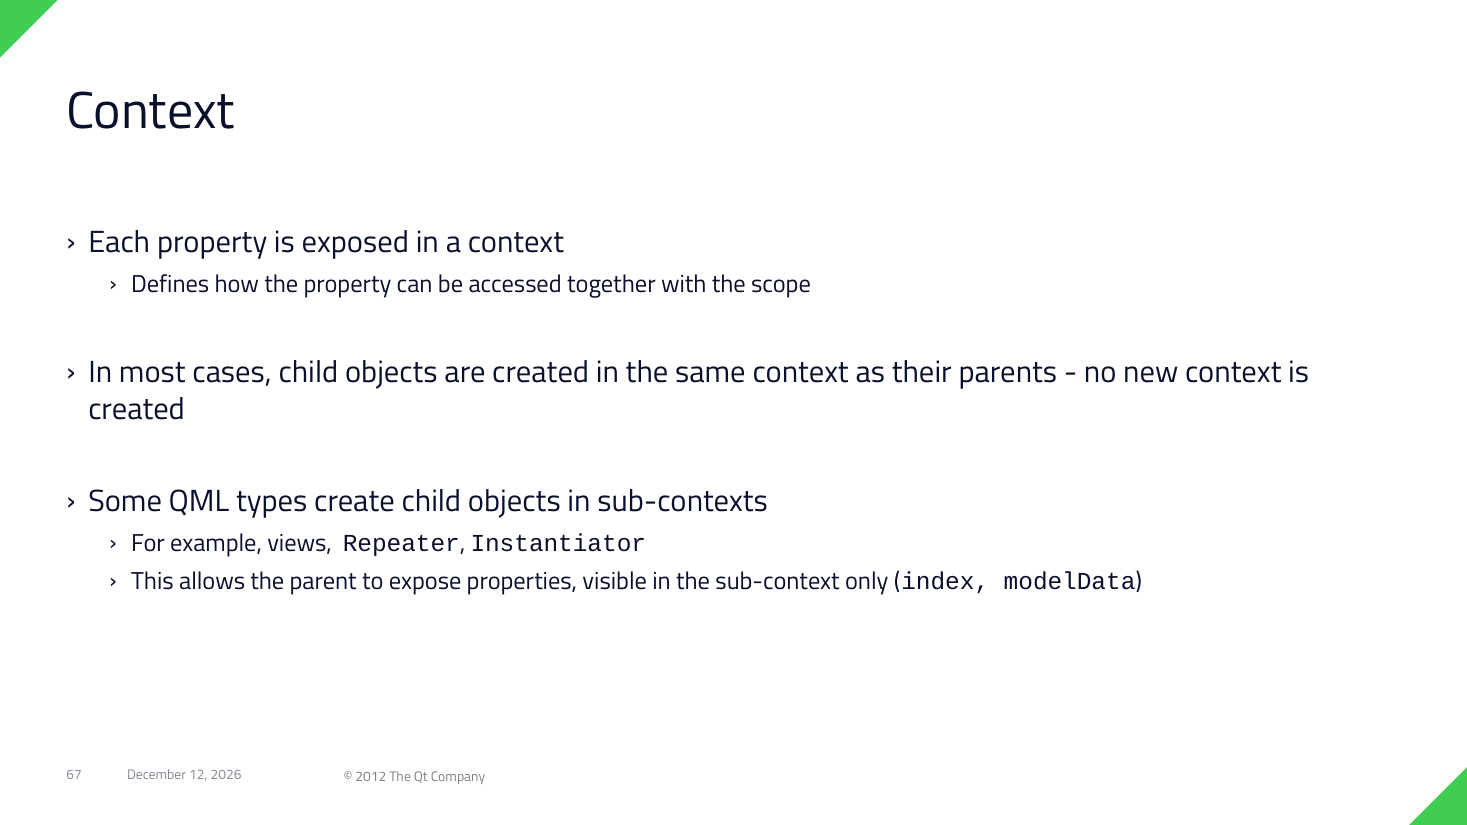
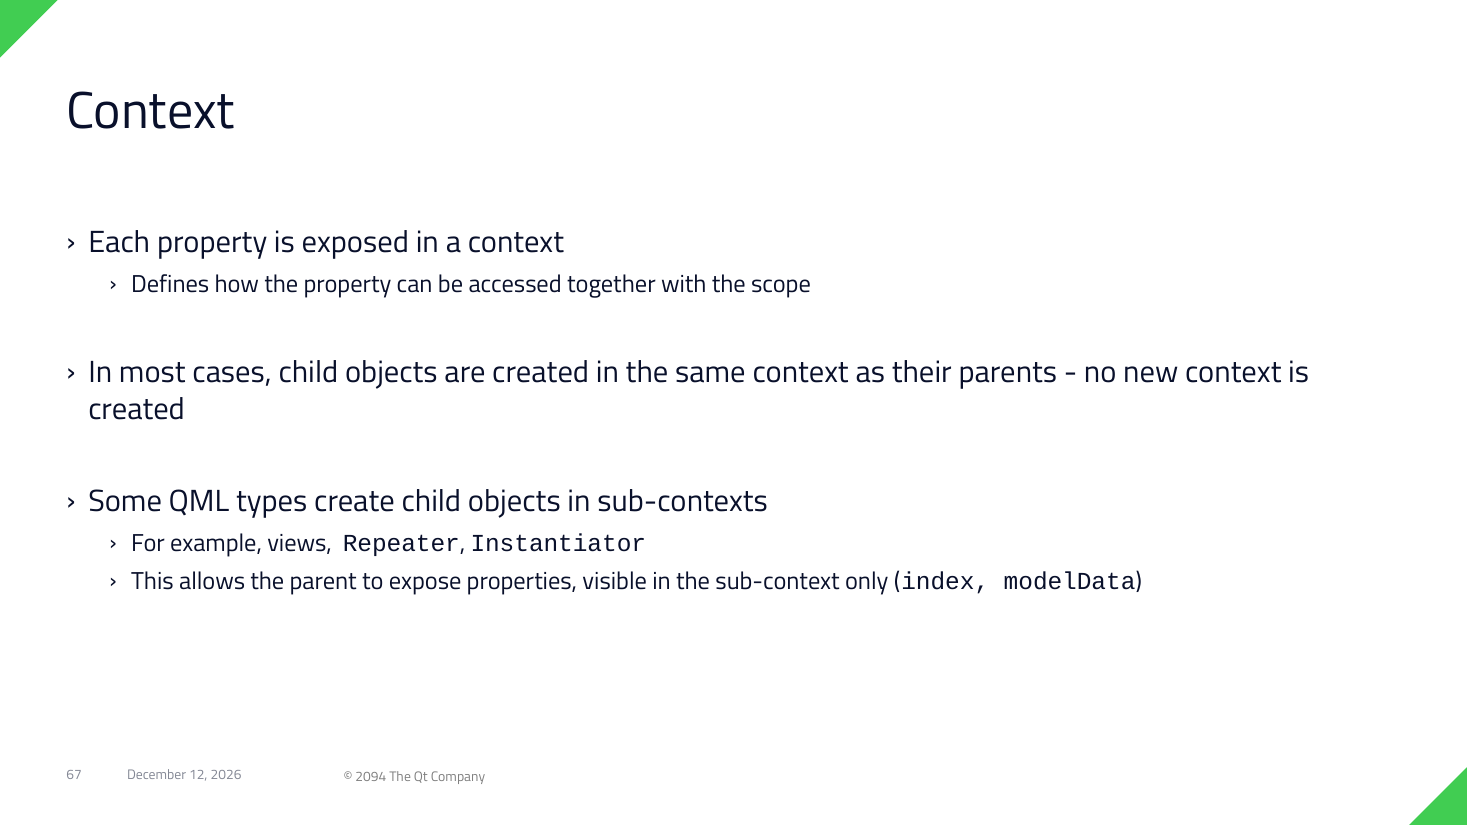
2012: 2012 -> 2094
